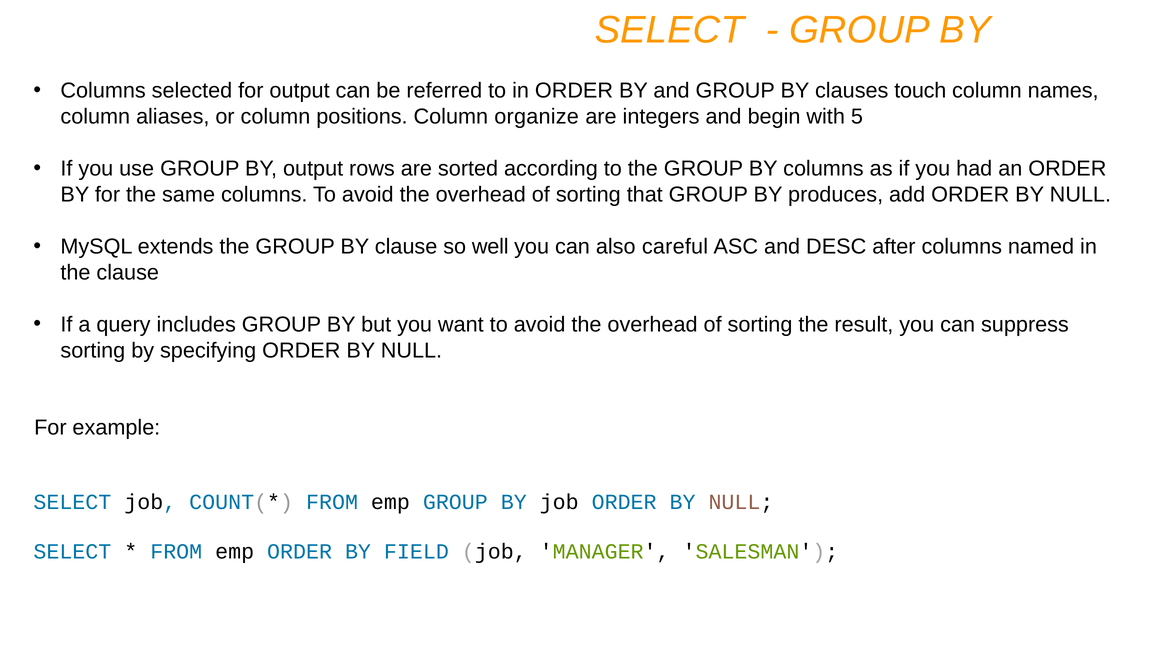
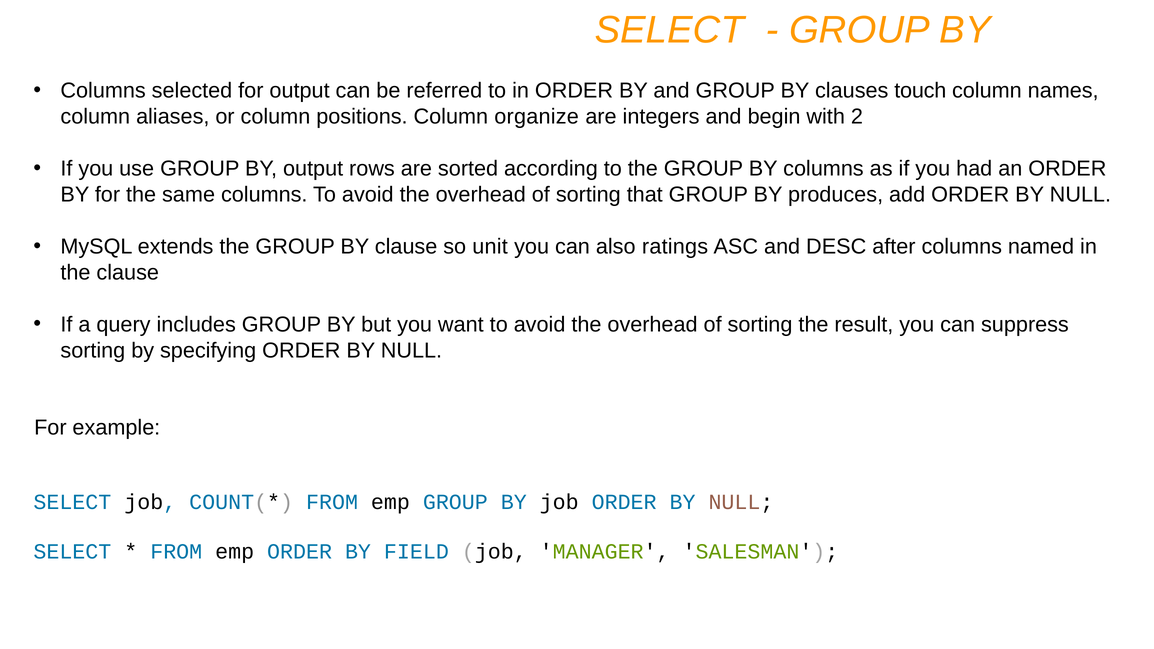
5: 5 -> 2
well: well -> unit
careful: careful -> ratings
